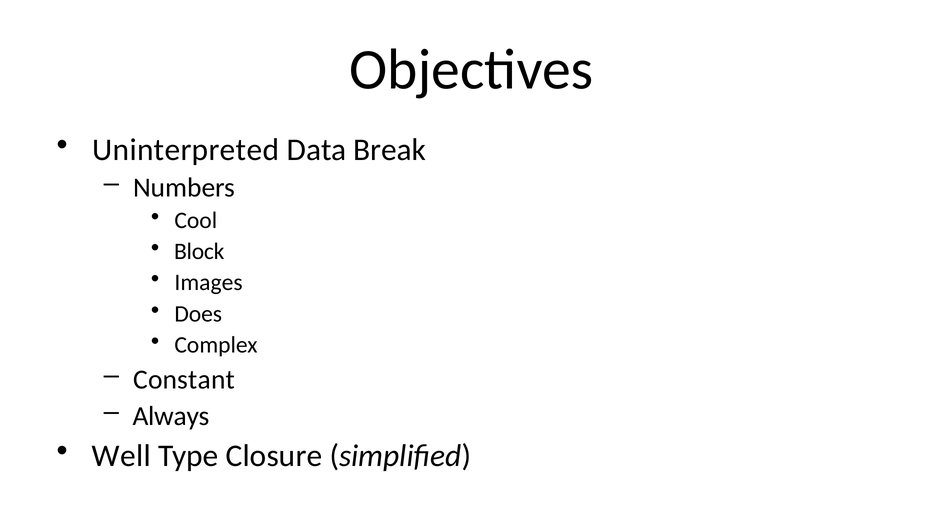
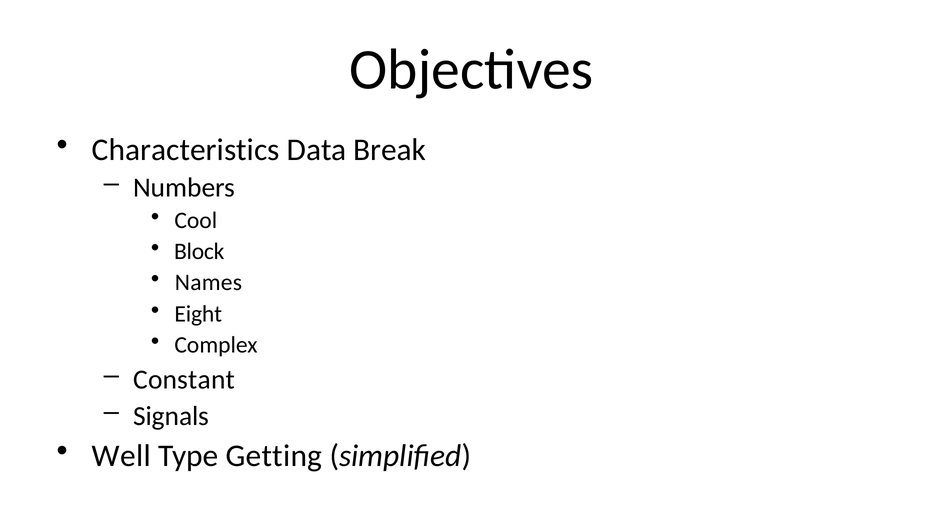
Uninterpreted: Uninterpreted -> Characteristics
Images: Images -> Names
Does: Does -> Eight
Always: Always -> Signals
Closure: Closure -> Getting
